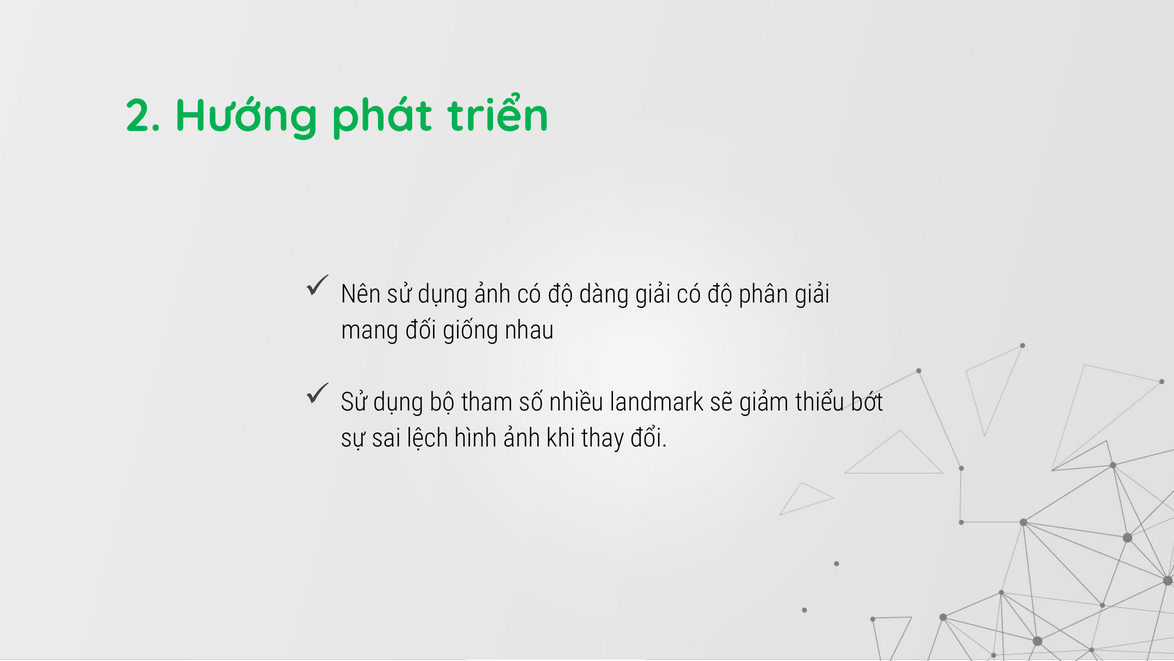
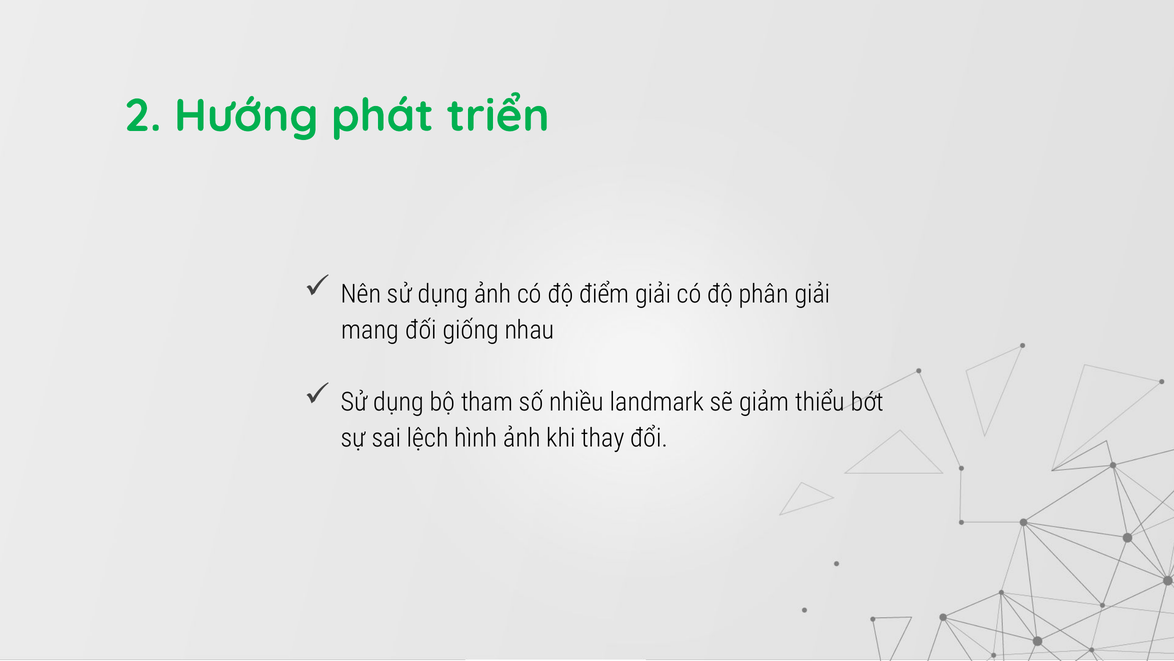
dàng: dàng -> điểm
